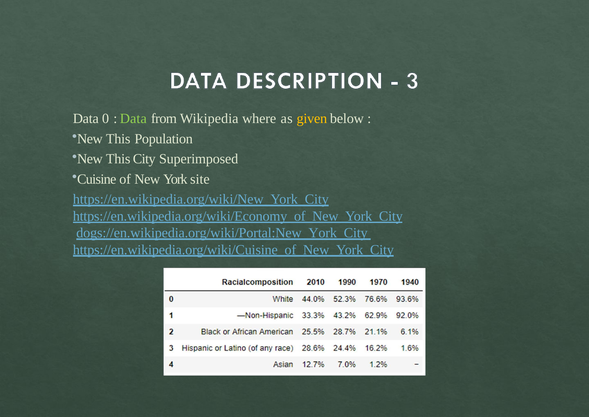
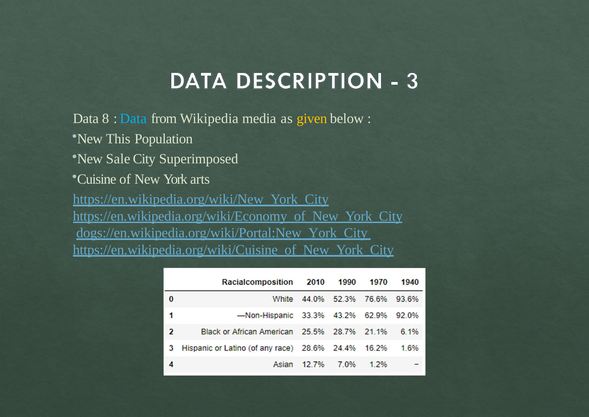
0: 0 -> 8
Data at (133, 119) colour: light green -> light blue
where: where -> media
This at (118, 159): This -> Sale
site: site -> arts
